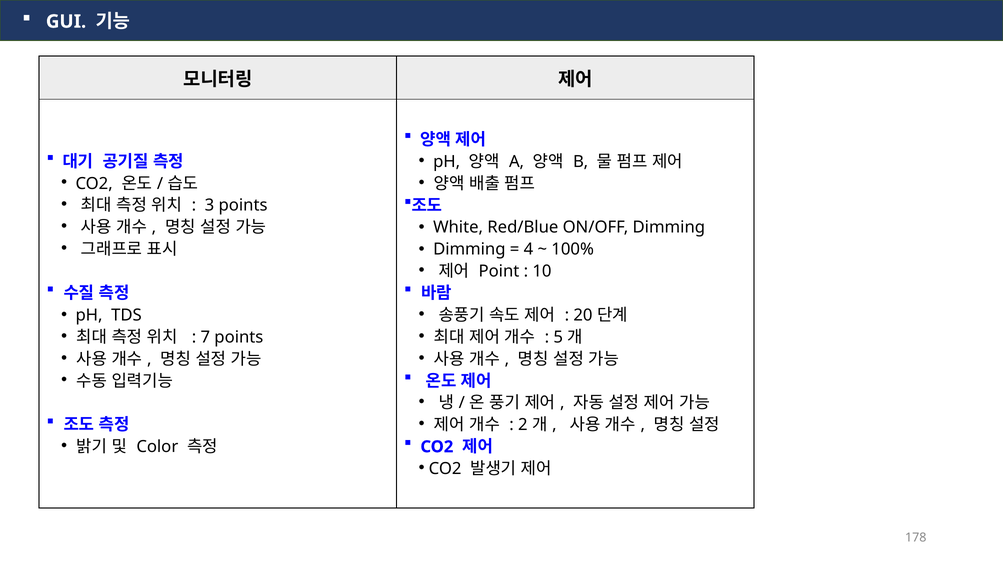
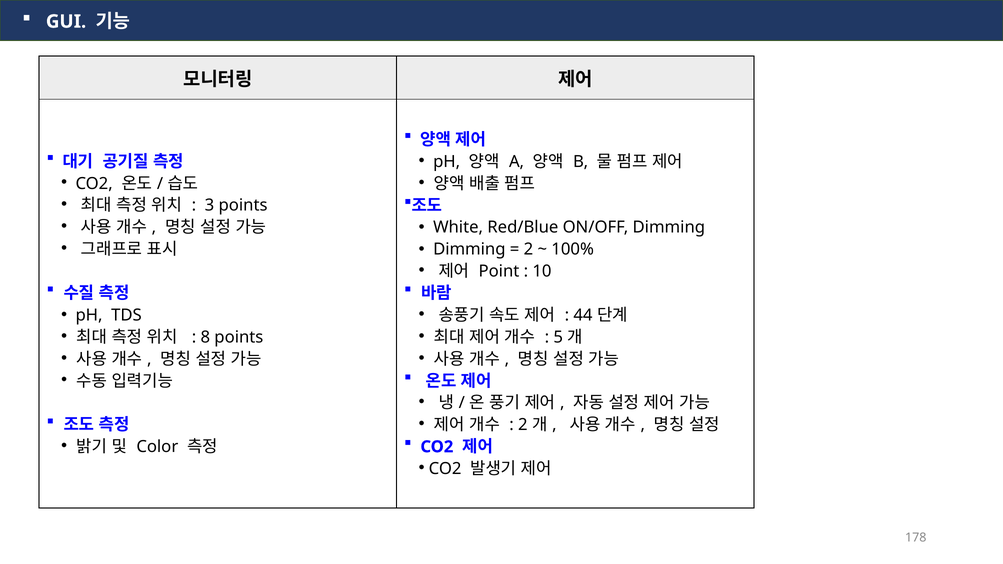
4 at (528, 249): 4 -> 2
20: 20 -> 44
7: 7 -> 8
